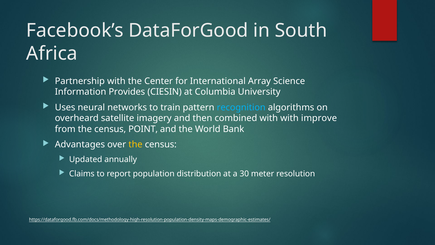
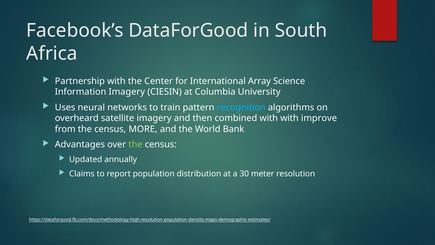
Information Provides: Provides -> Imagery
POINT: POINT -> MORE
the at (135, 144) colour: yellow -> light green
